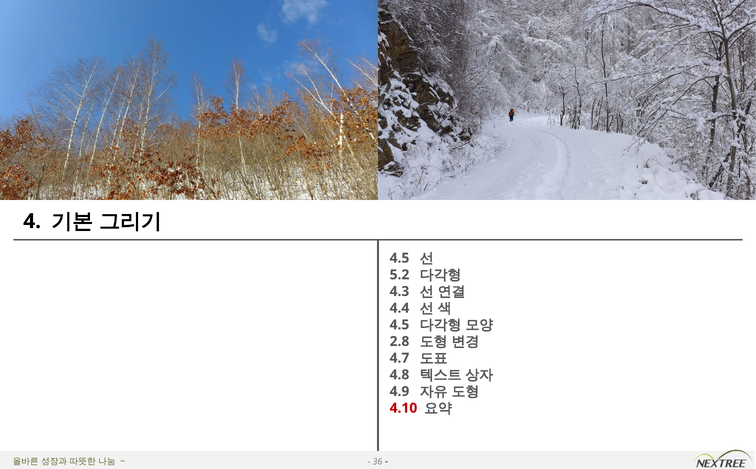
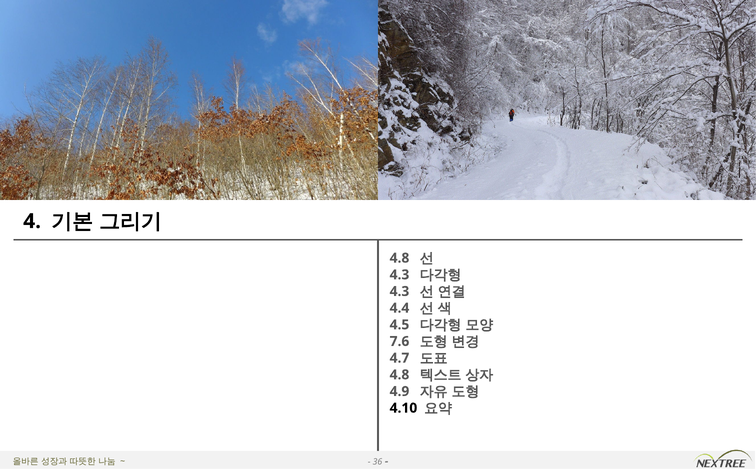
4.5 at (399, 258): 4.5 -> 4.8
5.2 at (399, 275): 5.2 -> 4.3
2.8: 2.8 -> 7.6
4.10 colour: red -> black
